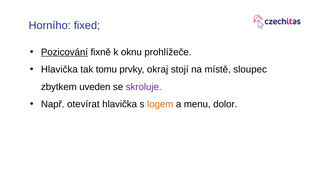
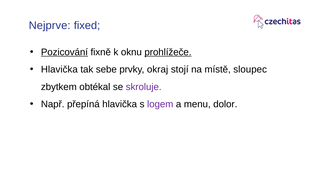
Horního: Horního -> Nejprve
prohlížeče underline: none -> present
tomu: tomu -> sebe
uveden: uveden -> obtékal
otevírat: otevírat -> přepíná
logem colour: orange -> purple
